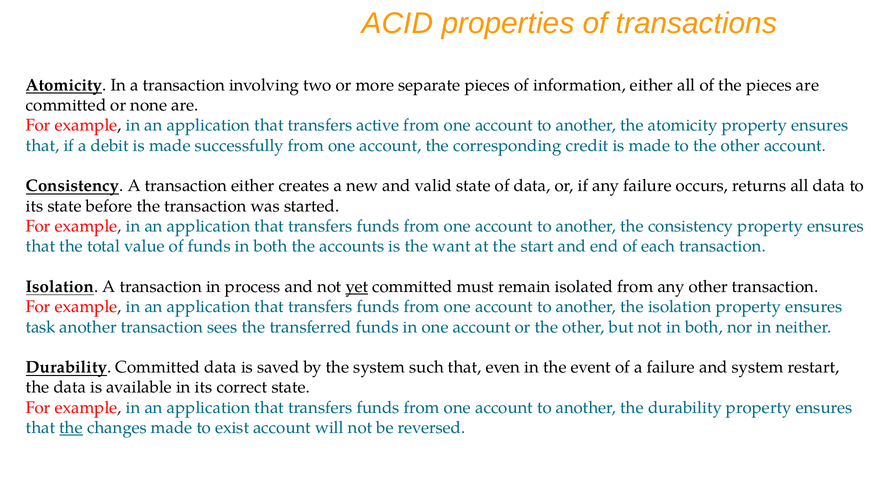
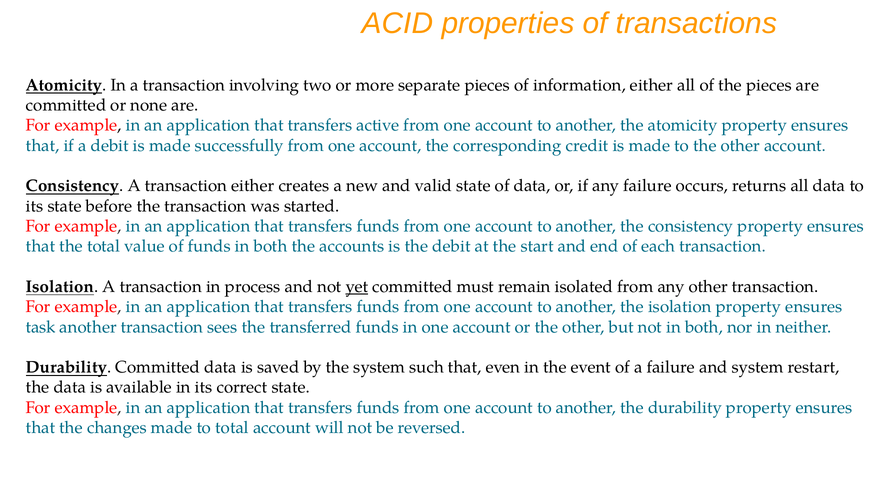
the want: want -> debit
the at (71, 428) underline: present -> none
to exist: exist -> total
